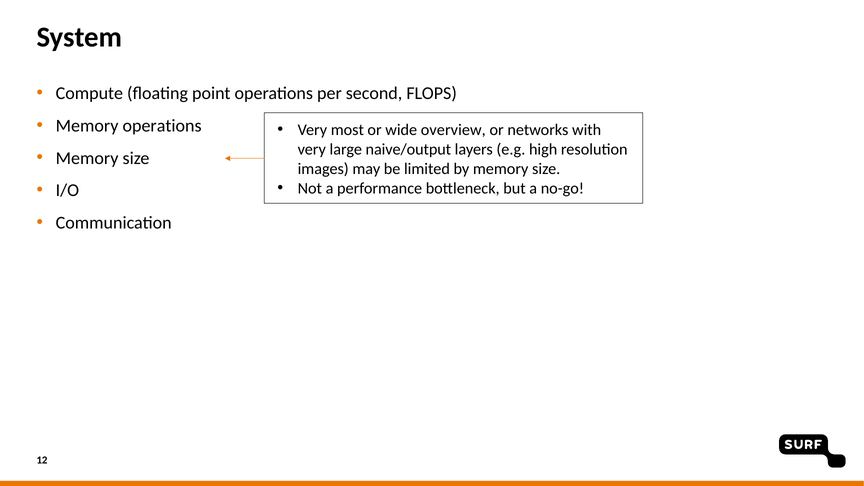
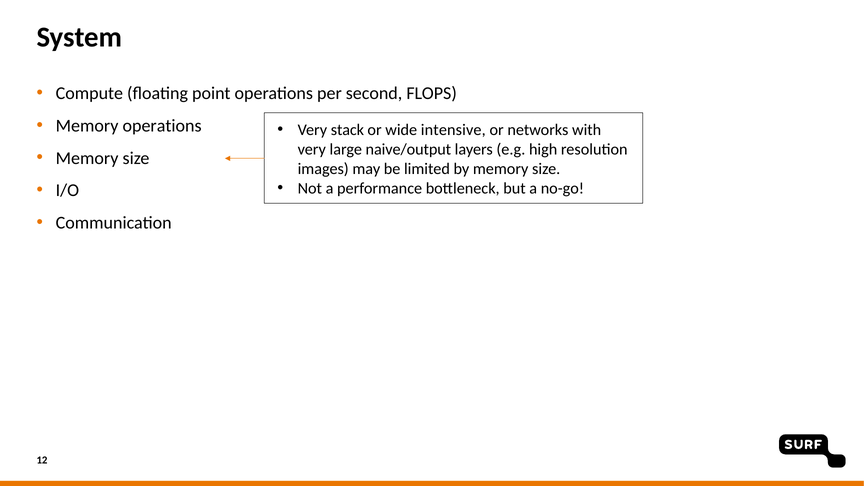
most: most -> stack
overview: overview -> intensive
